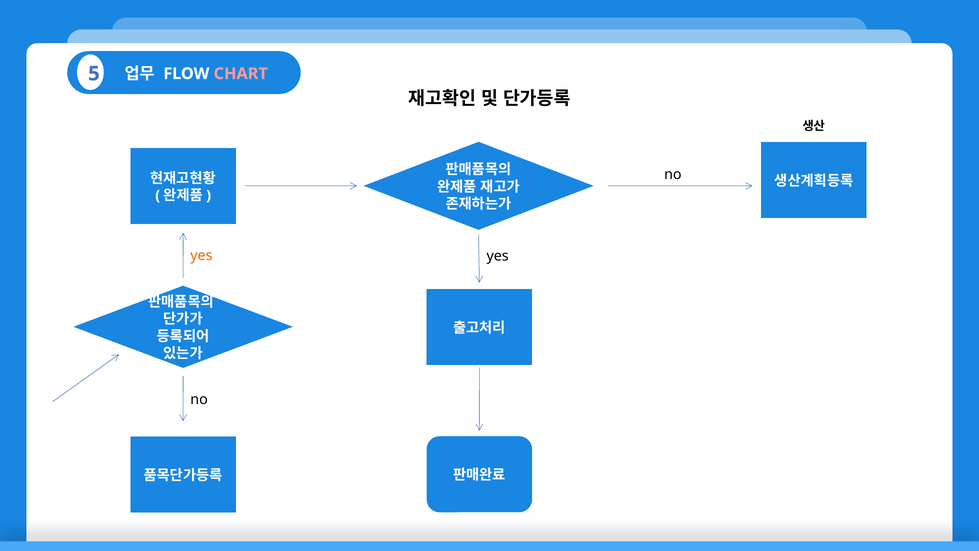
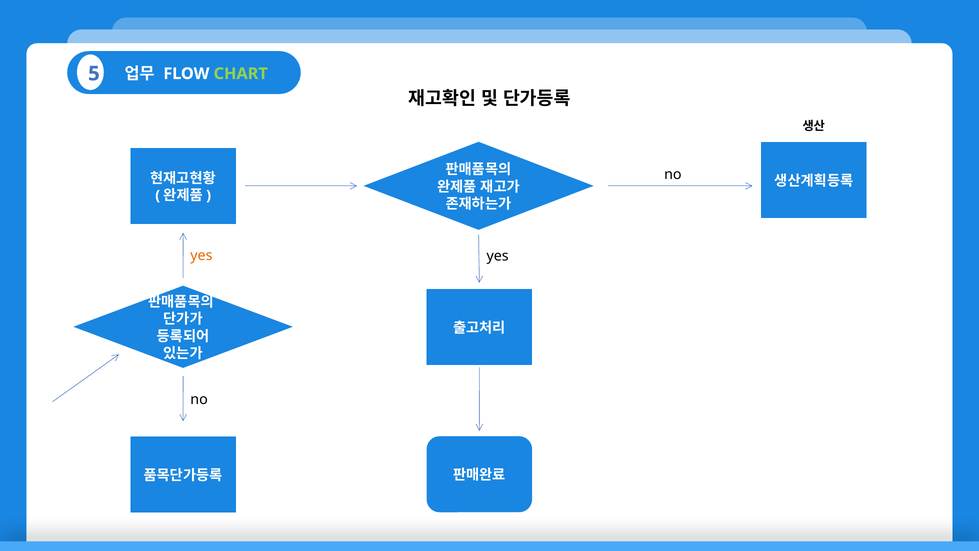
CHART colour: pink -> light green
